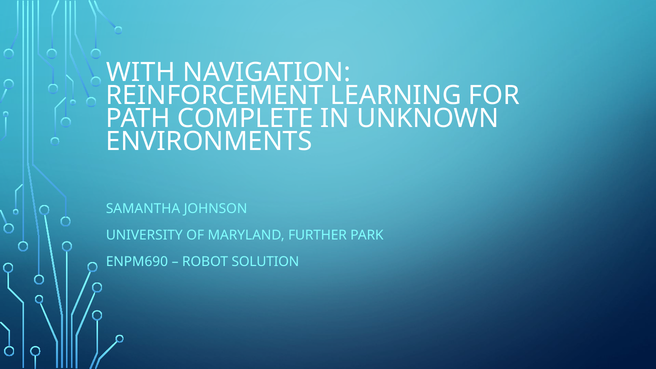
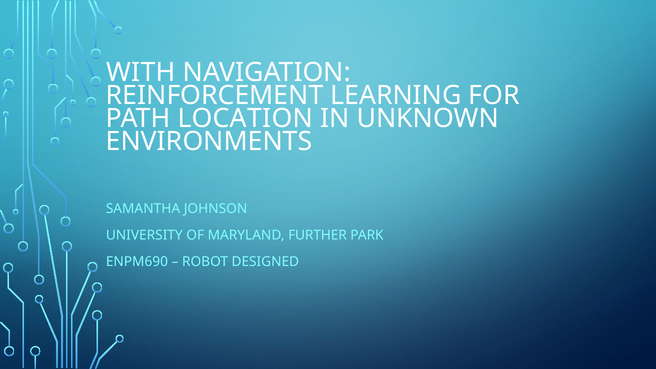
COMPLETE: COMPLETE -> LOCATION
SOLUTION: SOLUTION -> DESIGNED
